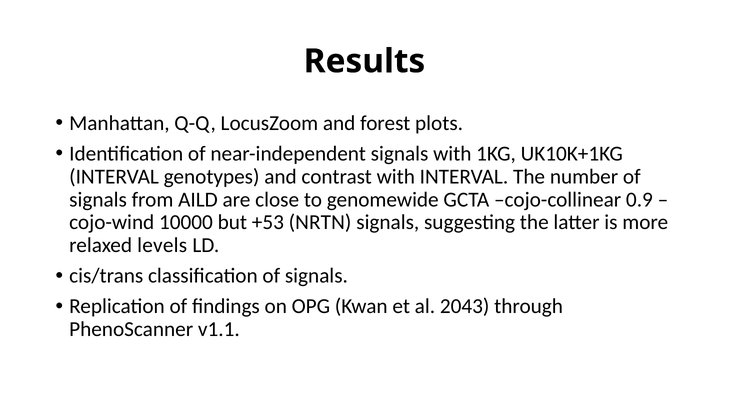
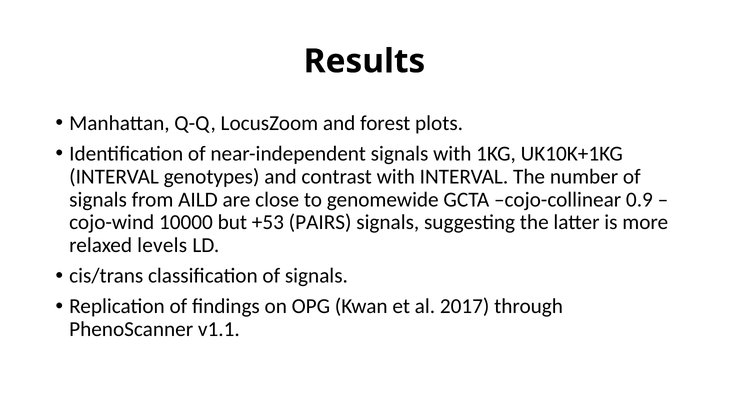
NRTN: NRTN -> PAIRS
2043: 2043 -> 2017
